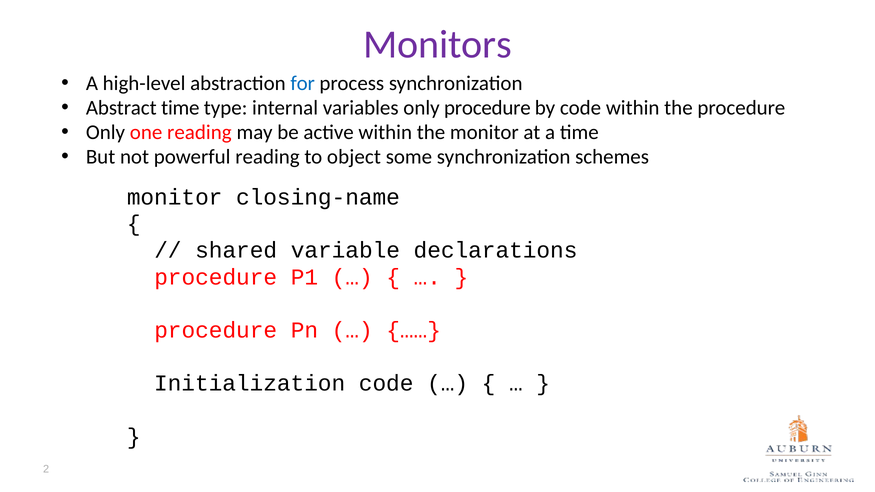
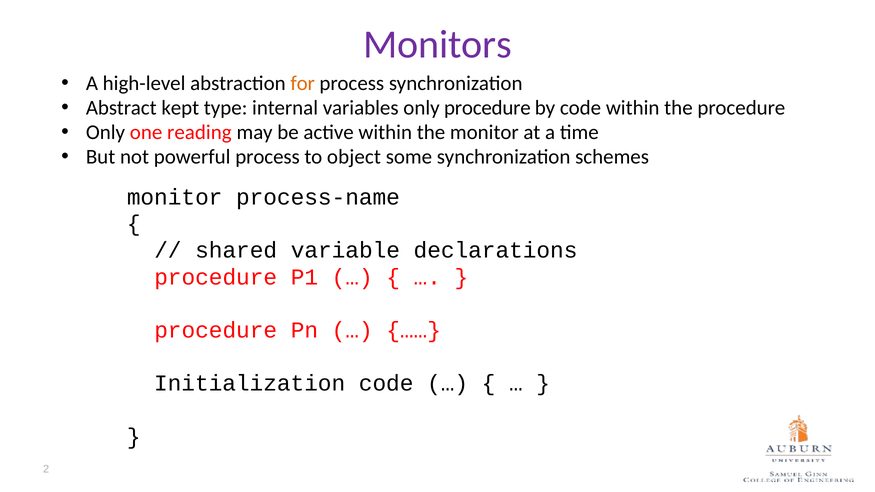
for colour: blue -> orange
Abstract time: time -> kept
powerful reading: reading -> process
closing-name: closing-name -> process-name
